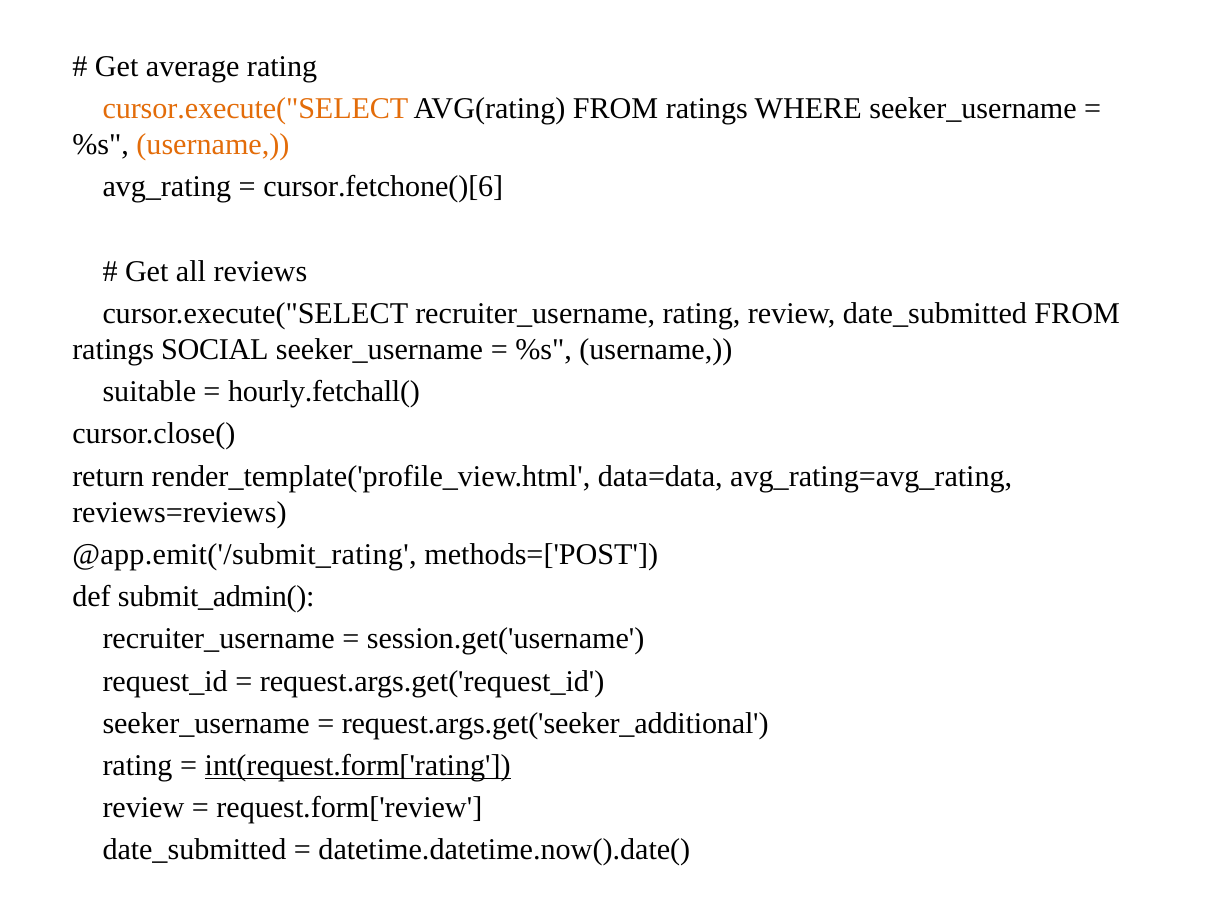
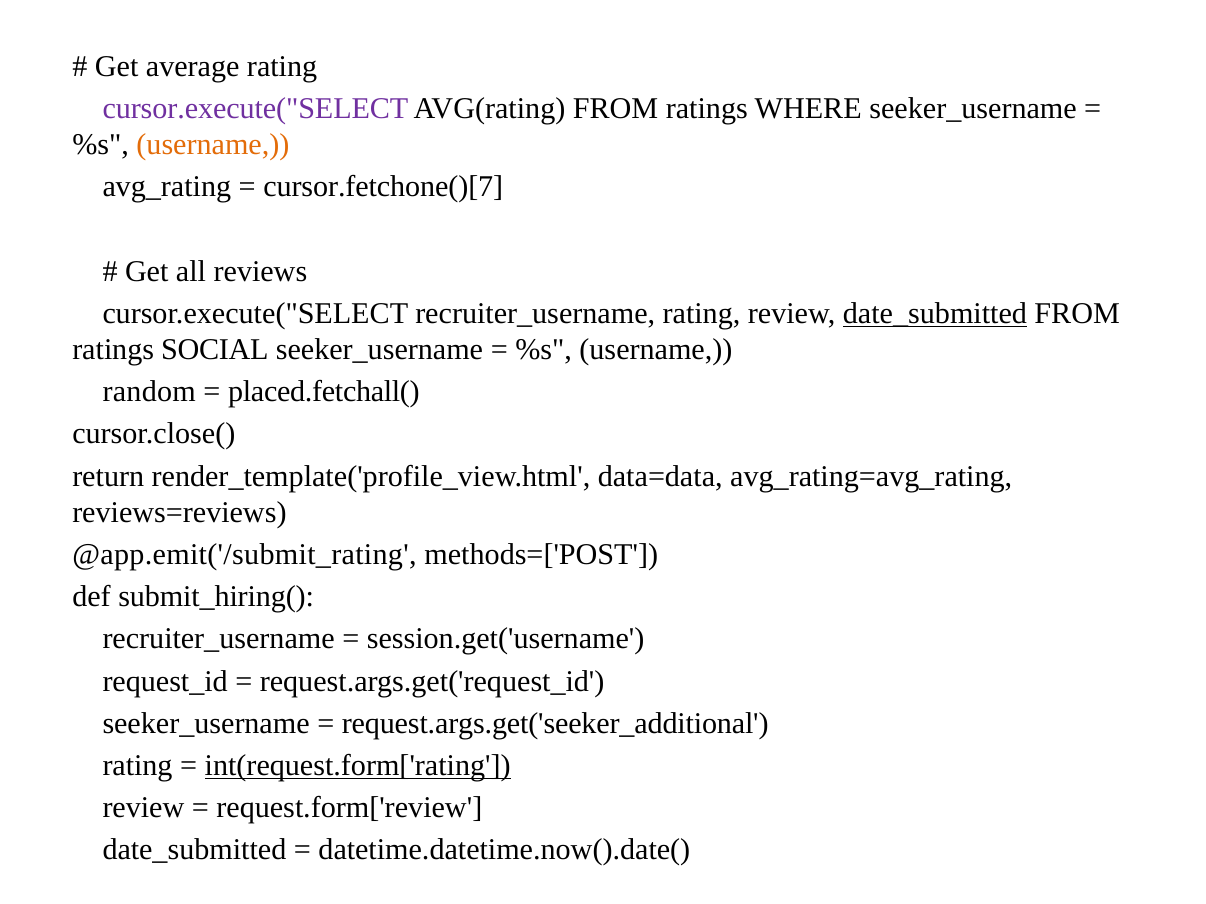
cursor.execute("SELECT at (255, 109) colour: orange -> purple
cursor.fetchone()[6: cursor.fetchone()[6 -> cursor.fetchone()[7
date_submitted at (935, 314) underline: none -> present
suitable: suitable -> random
hourly.fetchall(: hourly.fetchall( -> placed.fetchall(
submit_admin(: submit_admin( -> submit_hiring(
